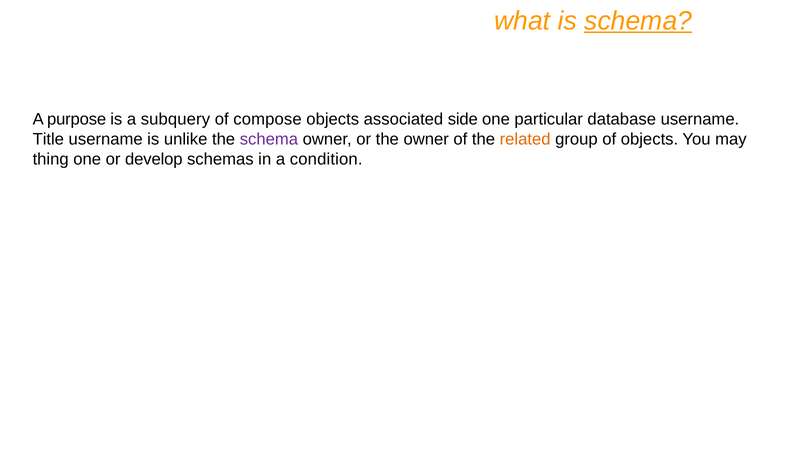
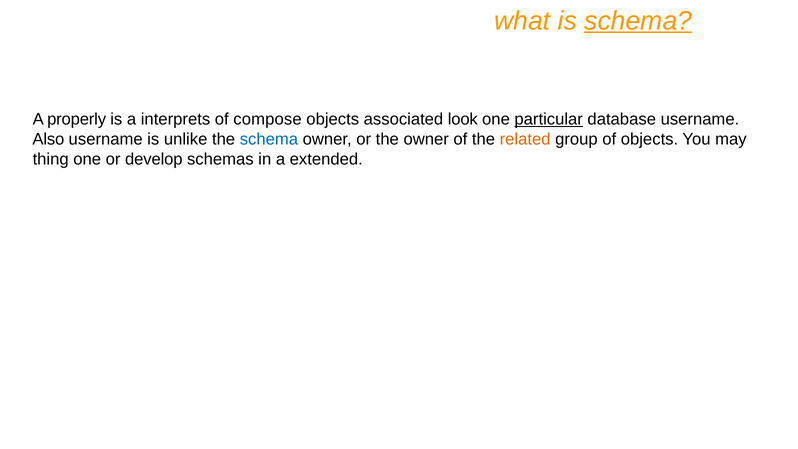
purpose: purpose -> properly
subquery: subquery -> interprets
side: side -> look
particular underline: none -> present
Title: Title -> Also
schema at (269, 139) colour: purple -> blue
condition: condition -> extended
